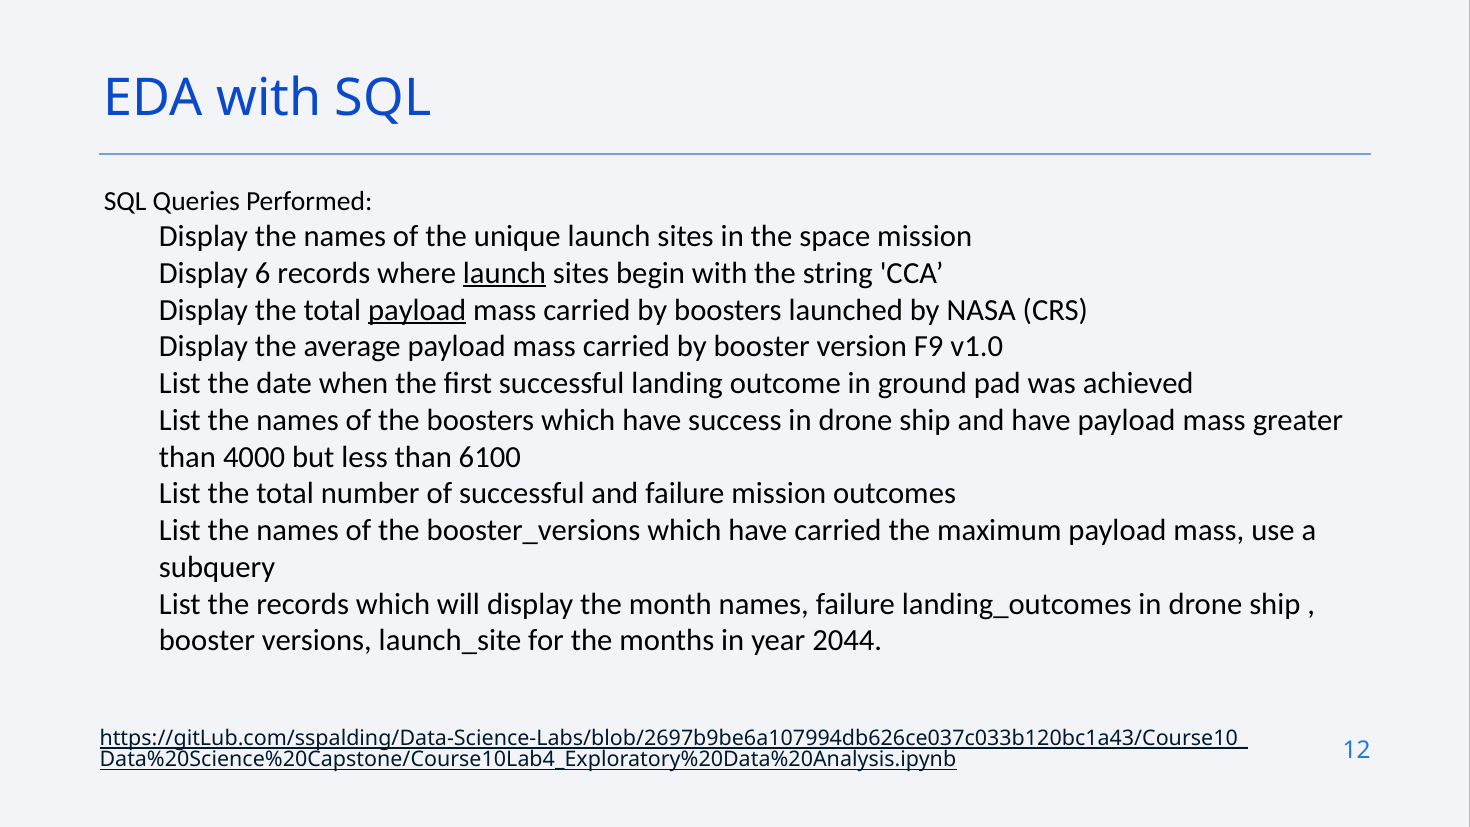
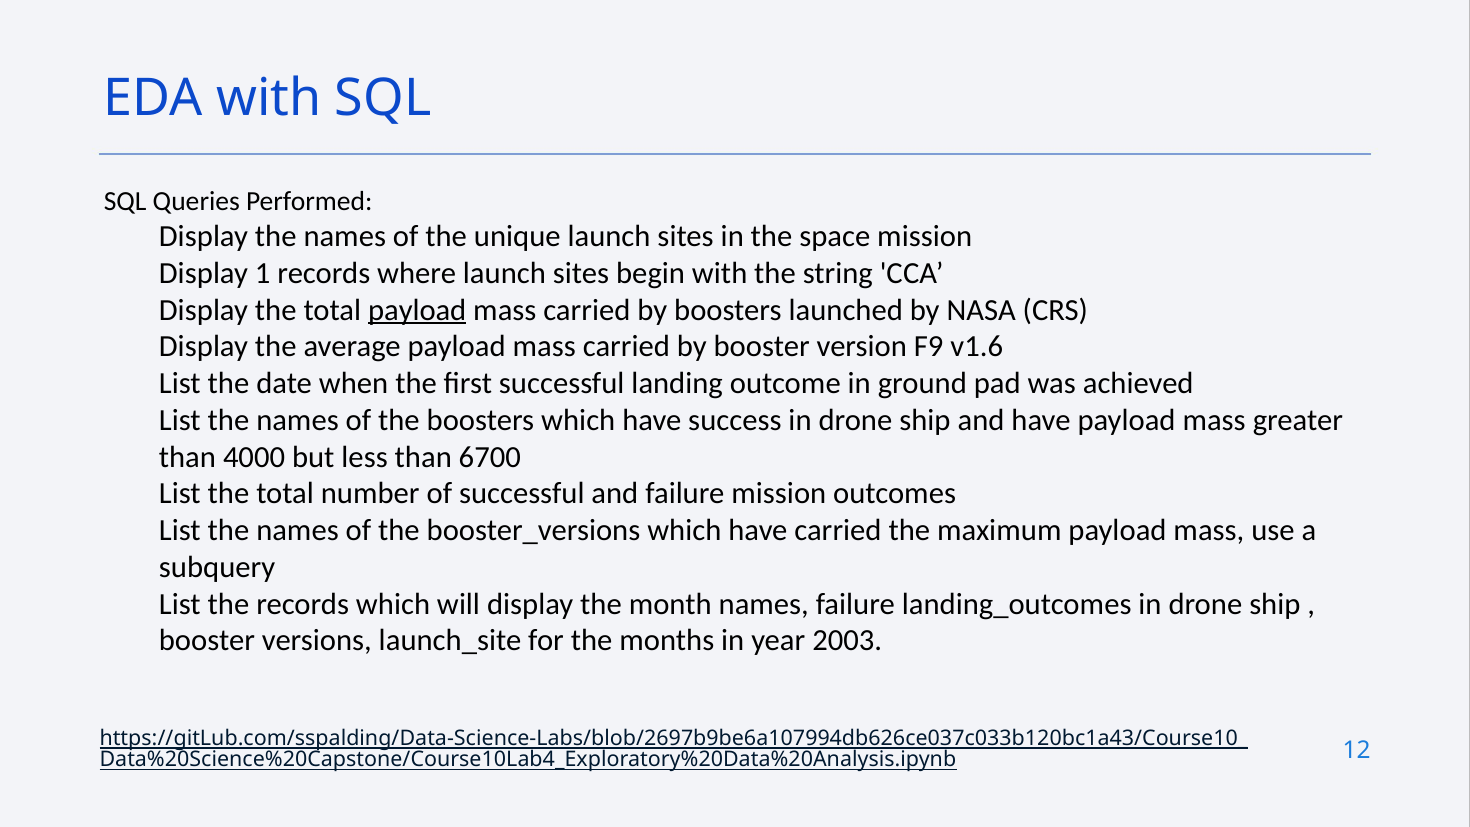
6: 6 -> 1
launch at (504, 273) underline: present -> none
v1.0: v1.0 -> v1.6
6100: 6100 -> 6700
2044: 2044 -> 2003
